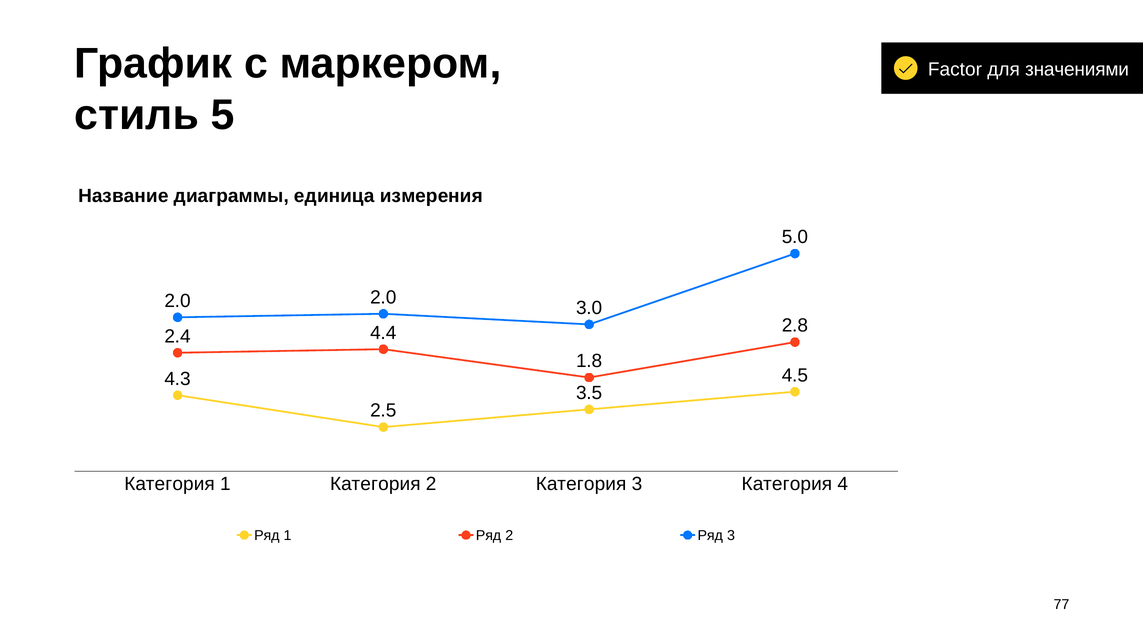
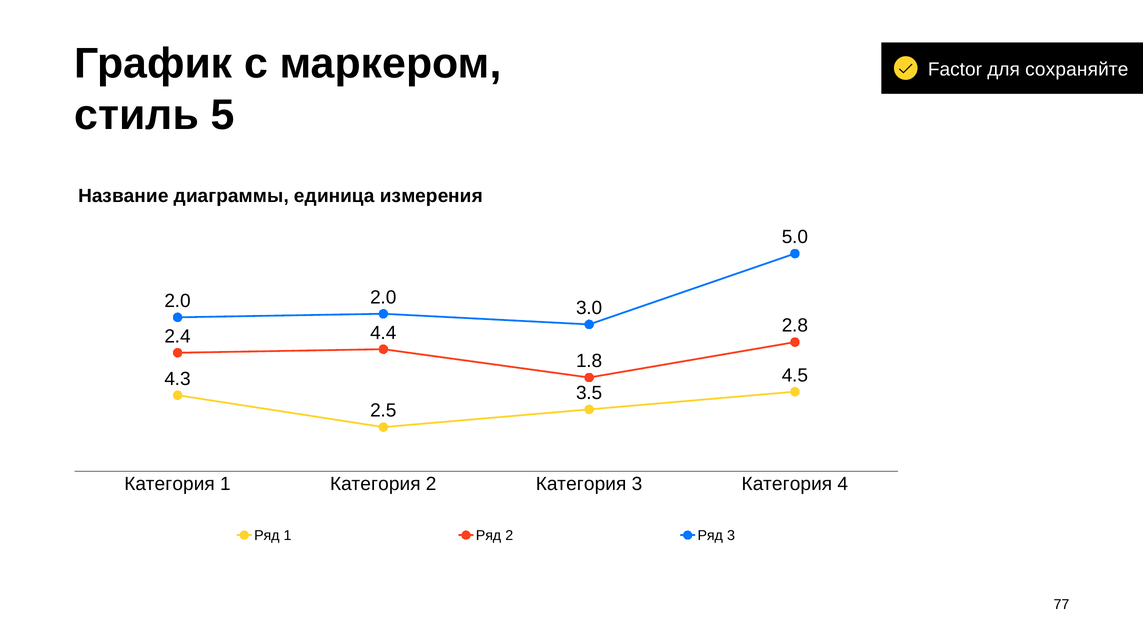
значениями: значениями -> сохраняйте
